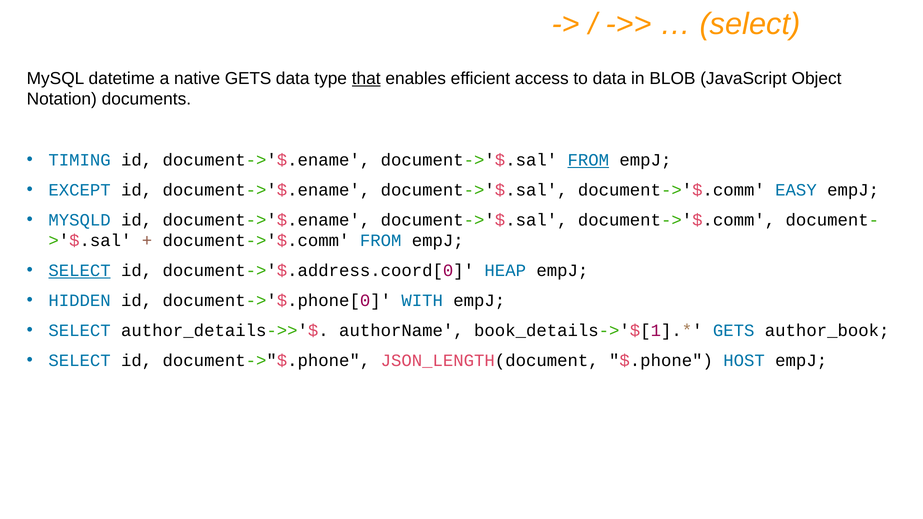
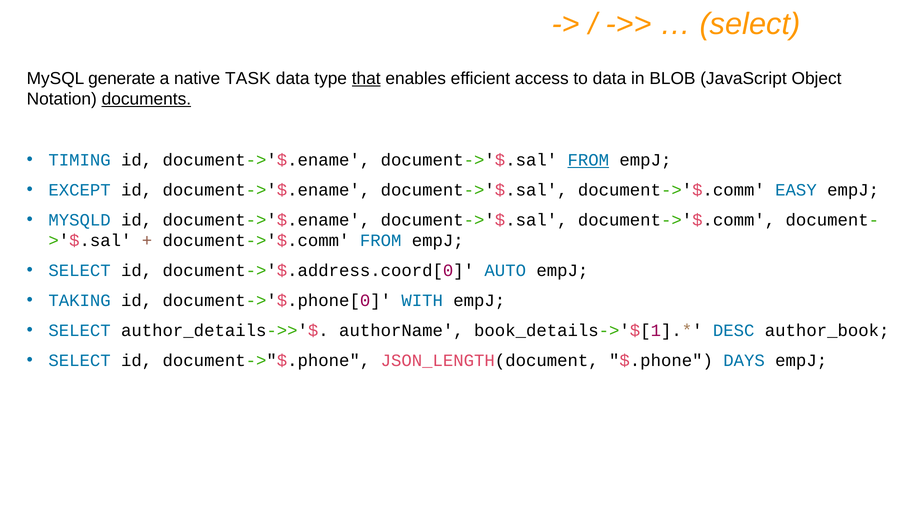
datetime: datetime -> generate
native GETS: GETS -> TASK
documents underline: none -> present
SELECT at (80, 271) underline: present -> none
HEAP: HEAP -> AUTO
HIDDEN: HIDDEN -> TAKING
GETS at (734, 331): GETS -> DESC
HOST: HOST -> DAYS
